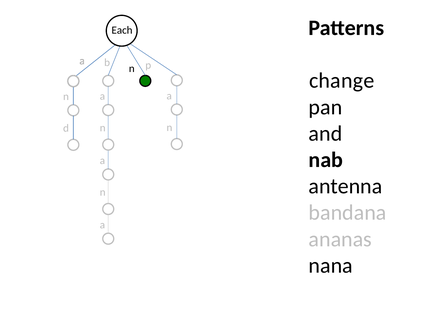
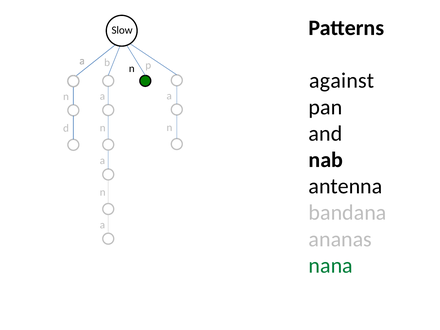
Each: Each -> Slow
change: change -> against
nana colour: black -> green
